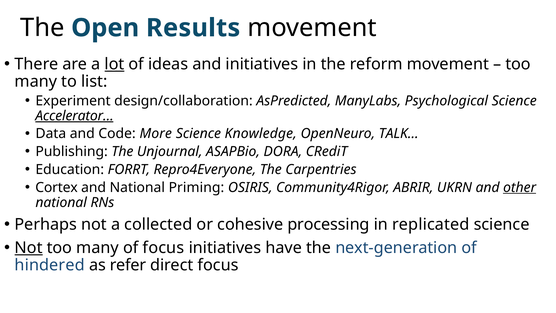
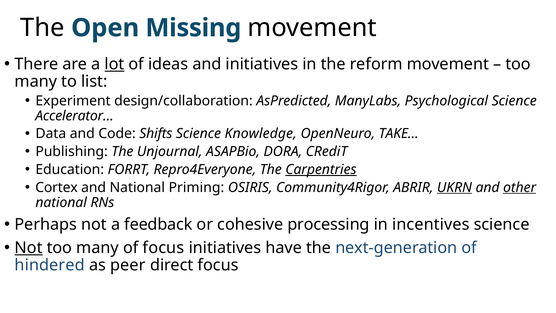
Results: Results -> Missing
Accelerator… underline: present -> none
More: More -> Shifts
TALK…: TALK… -> TAKE…
Carpentries underline: none -> present
UKRN underline: none -> present
collected: collected -> feedback
replicated: replicated -> incentives
refer: refer -> peer
